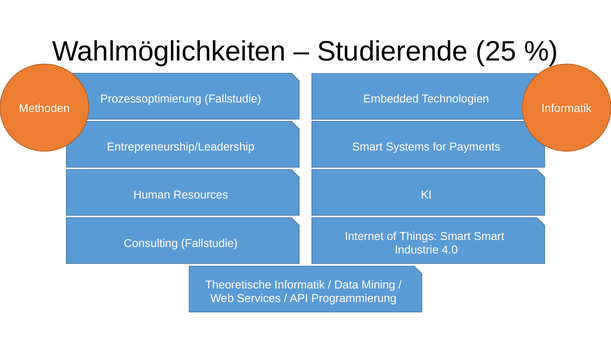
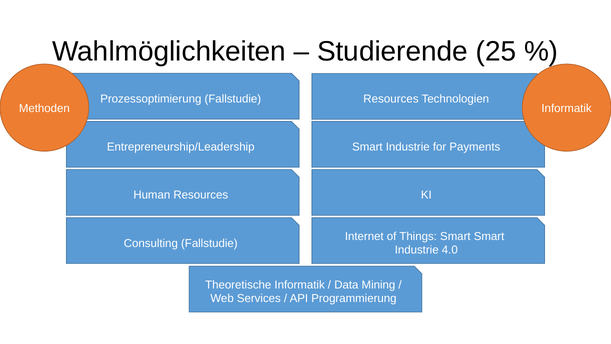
Fallstudie Embedded: Embedded -> Resources
Systems at (408, 147): Systems -> Industrie
